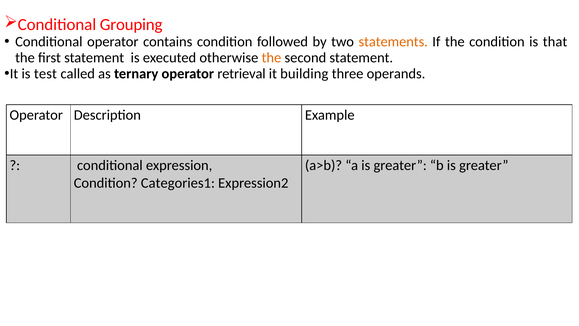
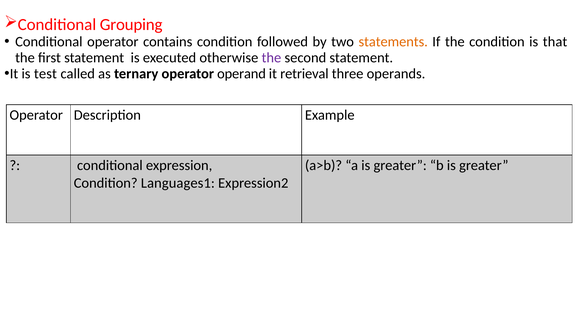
the at (271, 58) colour: orange -> purple
retrieval: retrieval -> operand
building: building -> retrieval
Categories1: Categories1 -> Languages1
